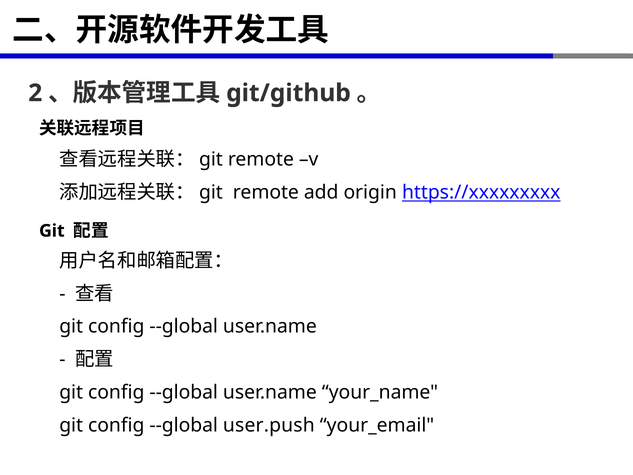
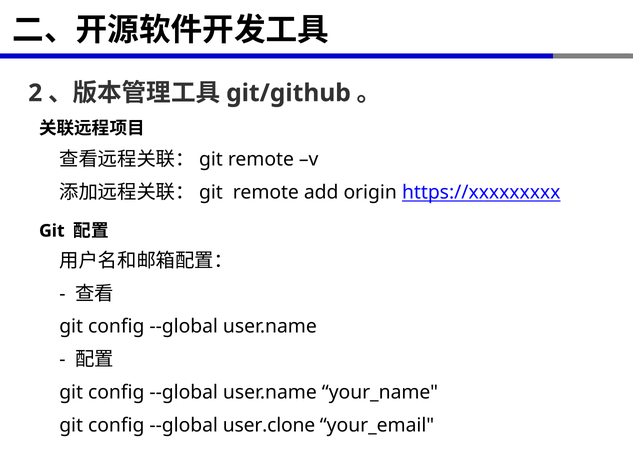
user.push: user.push -> user.clone
